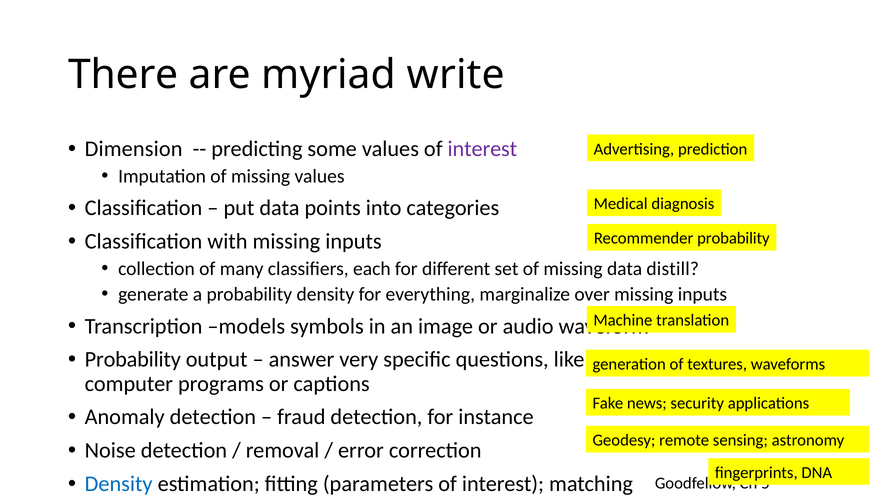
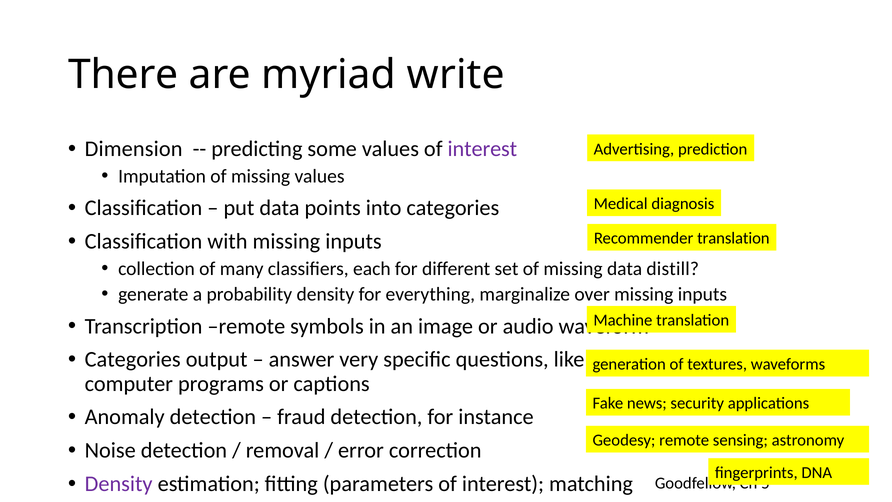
Recommender probability: probability -> translation
Transcription models: models -> remote
Probability at (133, 359): Probability -> Categories
Density at (119, 484) colour: blue -> purple
